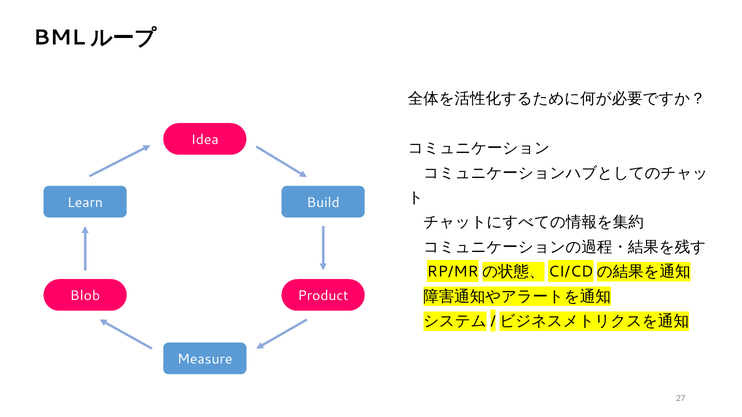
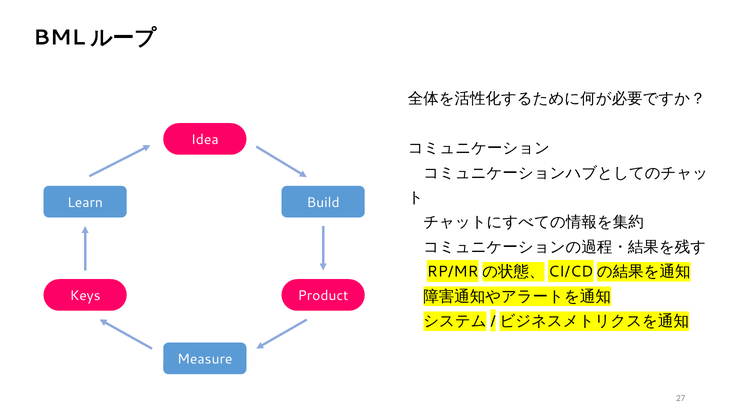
Blob: Blob -> Keys
